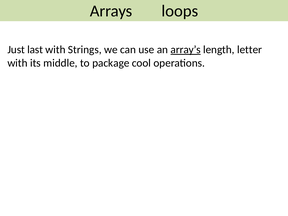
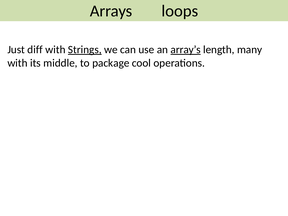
last: last -> diff
Strings underline: none -> present
letter: letter -> many
